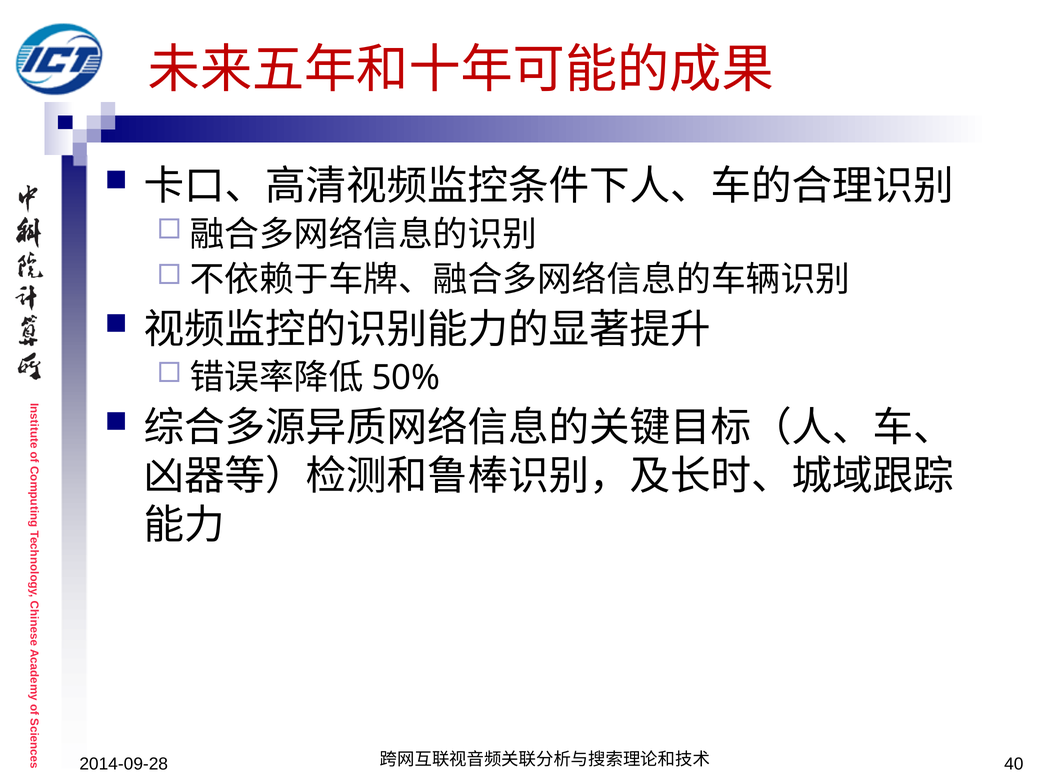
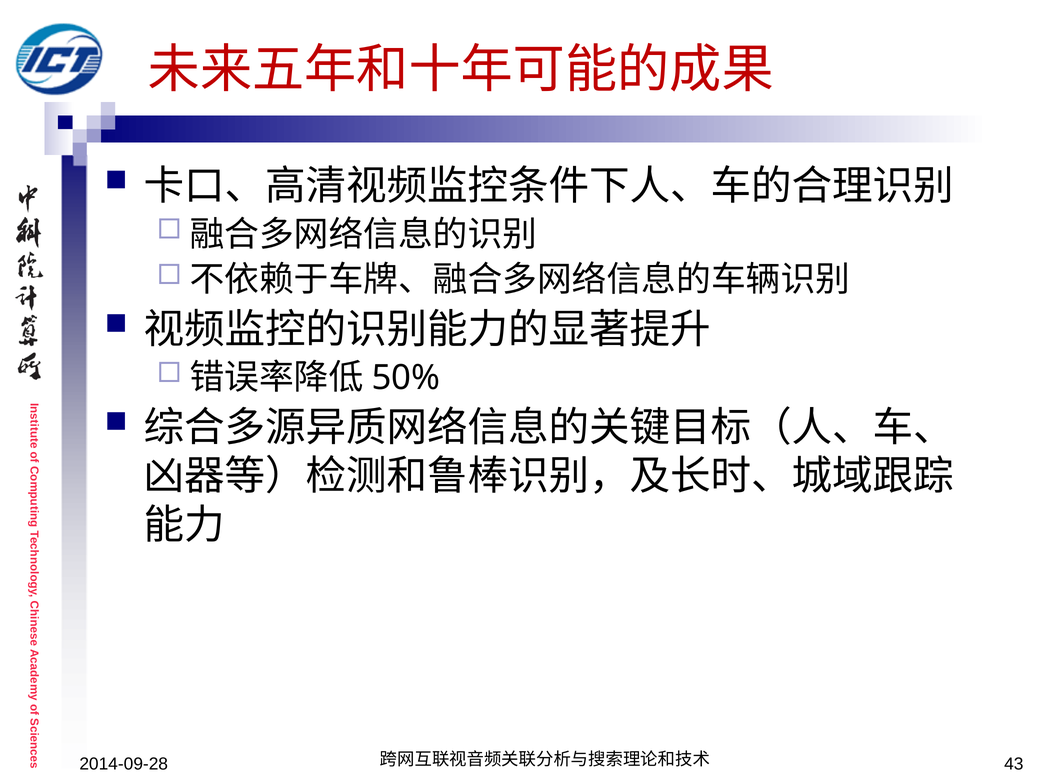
40: 40 -> 43
